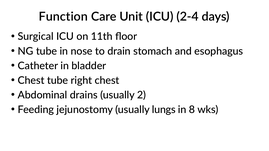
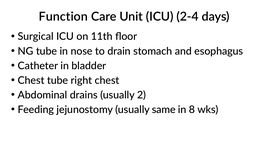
lungs: lungs -> same
